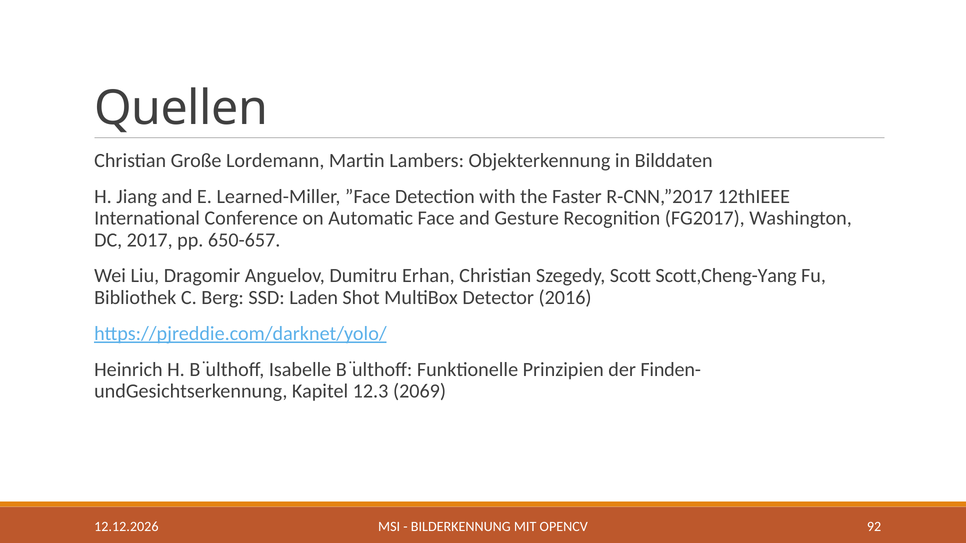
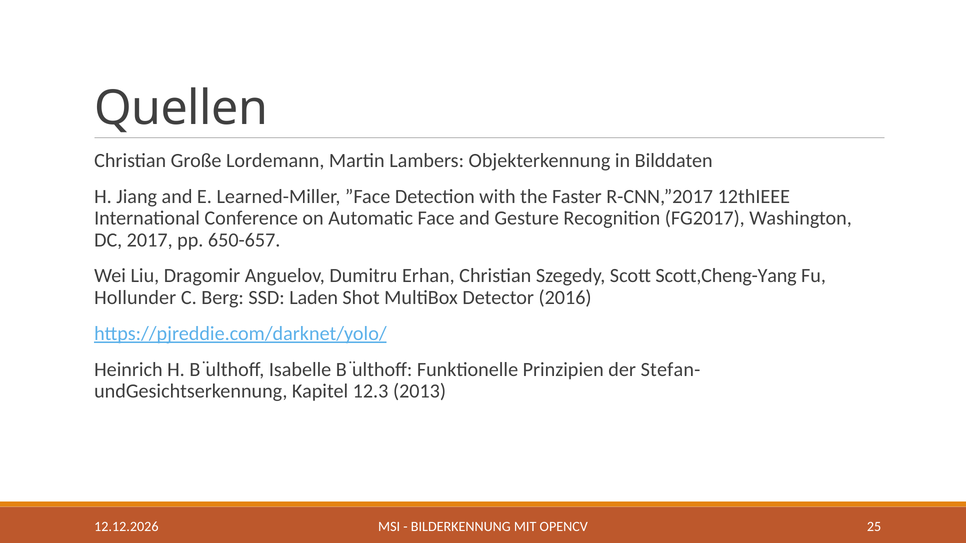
Bibliothek: Bibliothek -> Hollunder
Finden-: Finden- -> Stefan-
2069: 2069 -> 2013
92: 92 -> 25
